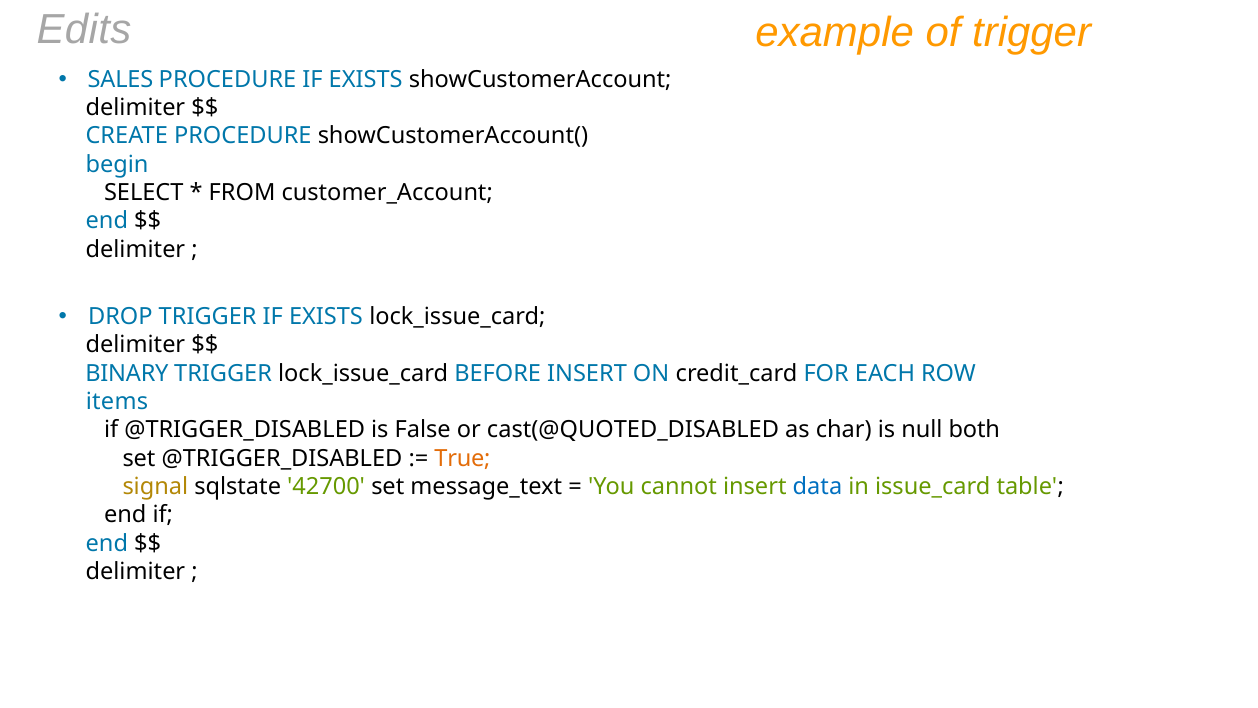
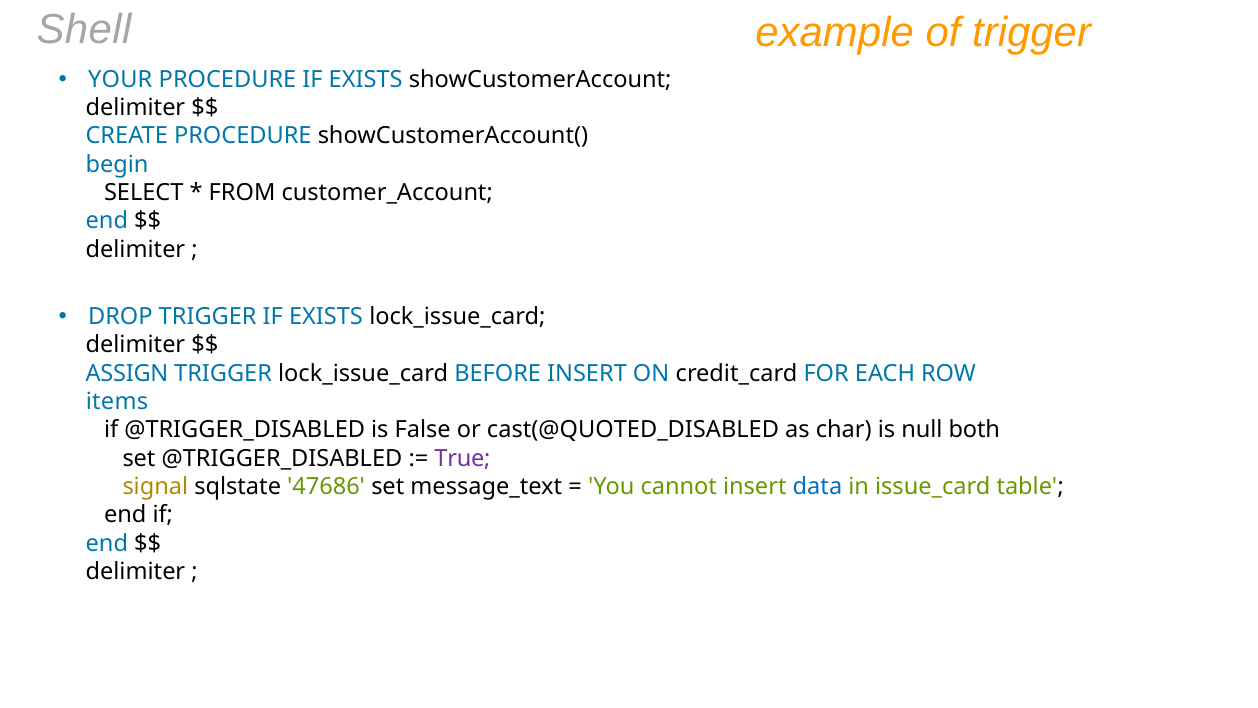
Edits: Edits -> Shell
SALES: SALES -> YOUR
BINARY: BINARY -> ASSIGN
True colour: orange -> purple
42700: 42700 -> 47686
